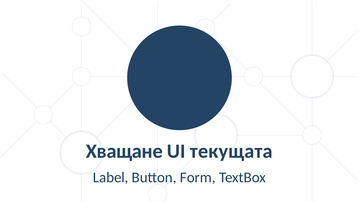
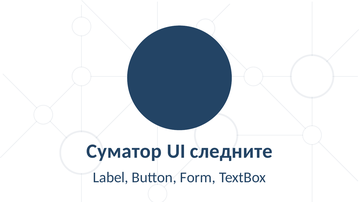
Хващане: Хващане -> Суматор
текущата: текущата -> следните
